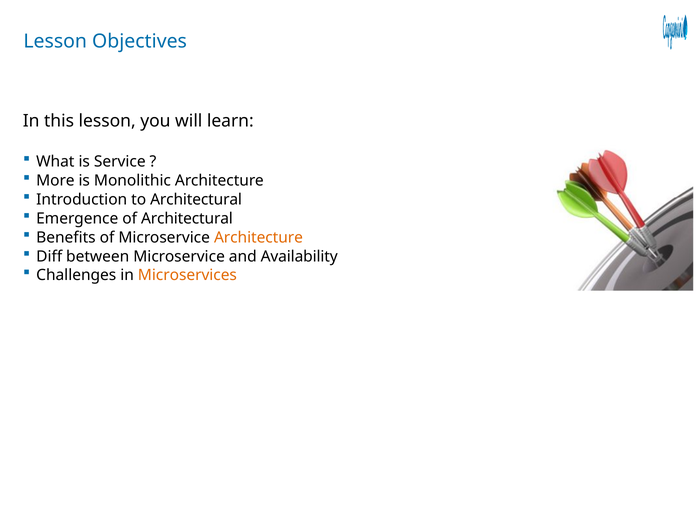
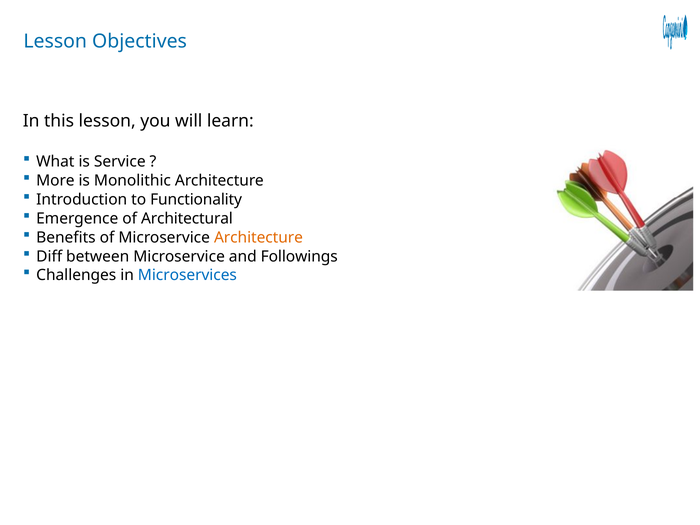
to Architectural: Architectural -> Functionality
Availability: Availability -> Followings
Microservices colour: orange -> blue
